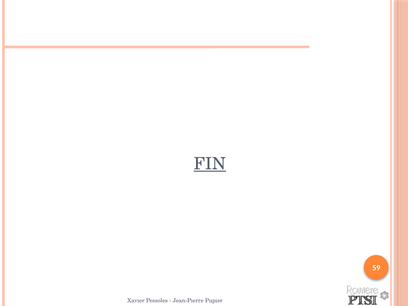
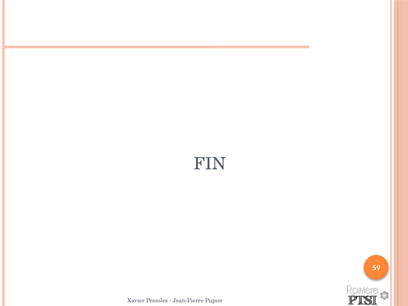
FIN underline: present -> none
